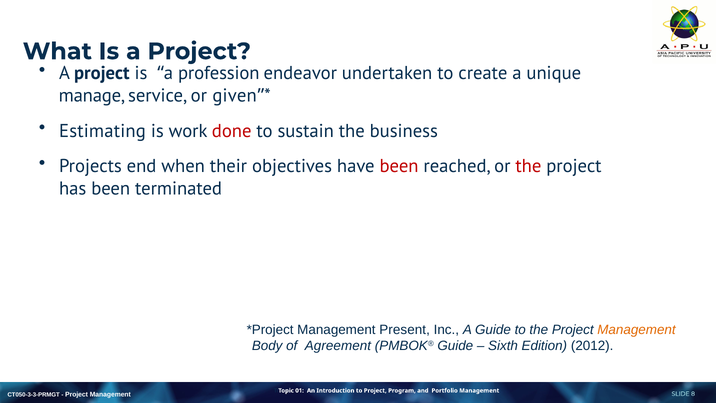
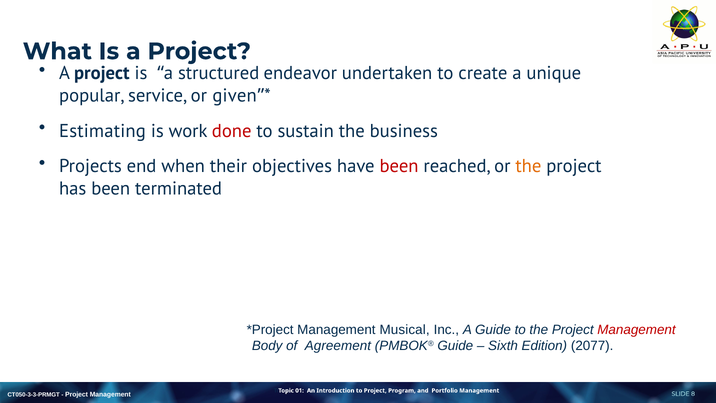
profession: profession -> structured
manage: manage -> popular
the at (528, 166) colour: red -> orange
Present: Present -> Musical
Management at (636, 329) colour: orange -> red
2012: 2012 -> 2077
